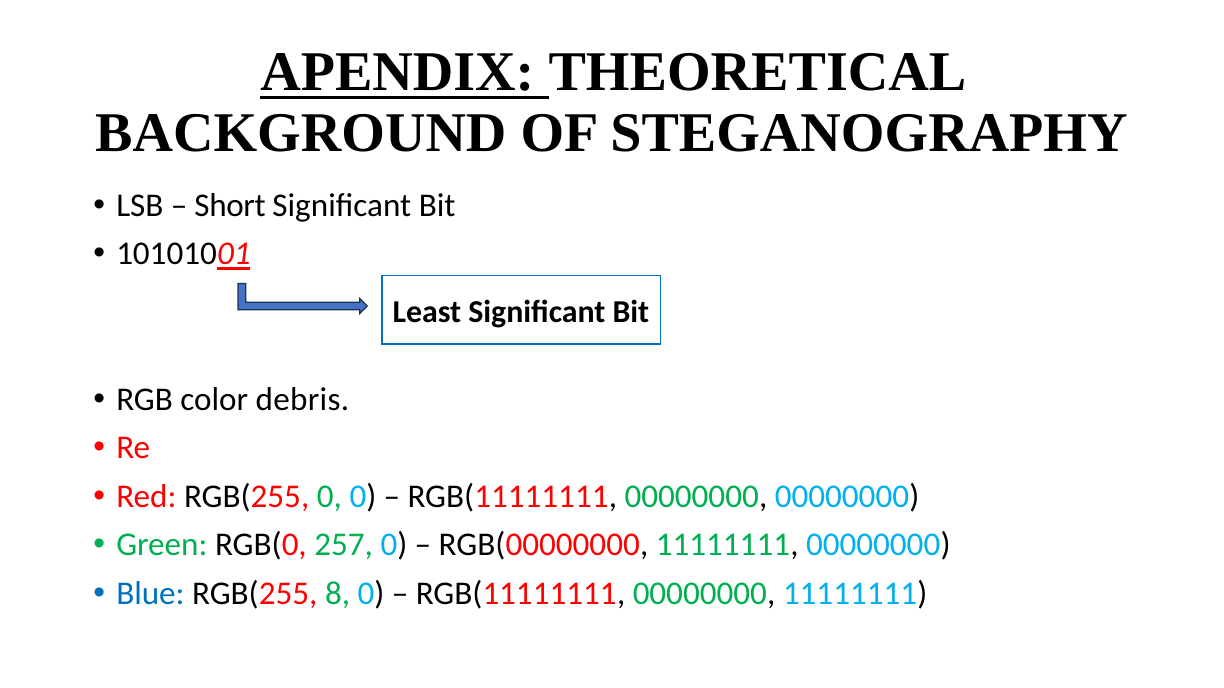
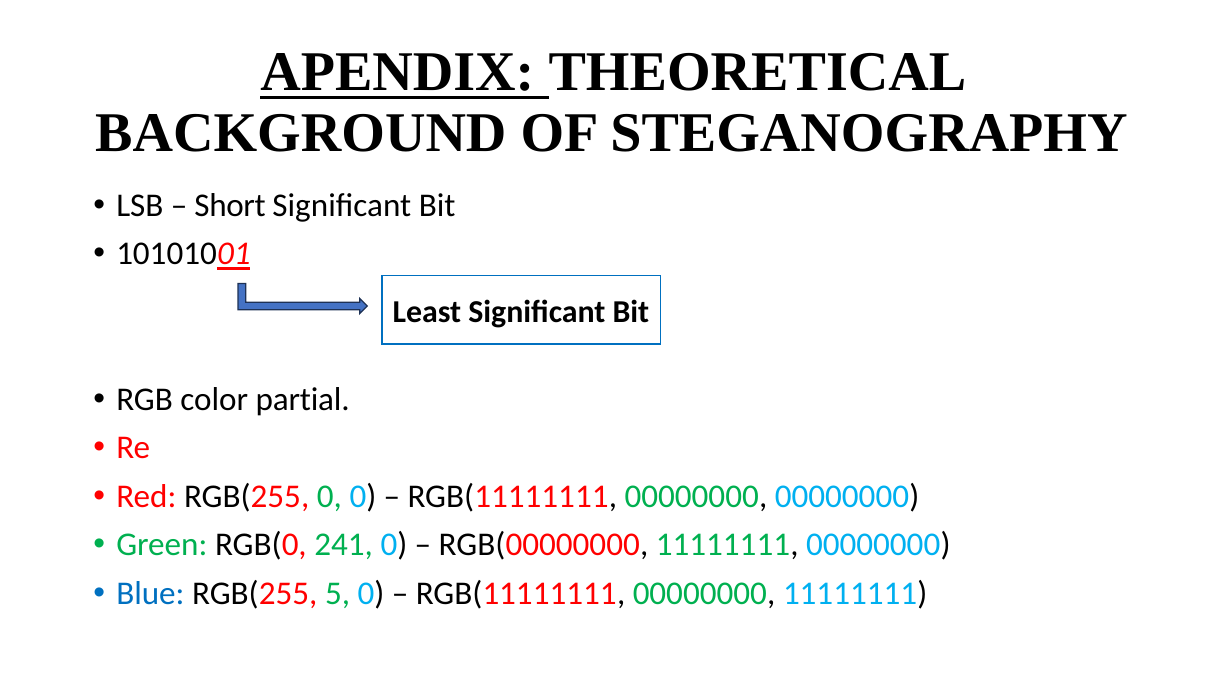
debris: debris -> partial
257: 257 -> 241
8: 8 -> 5
